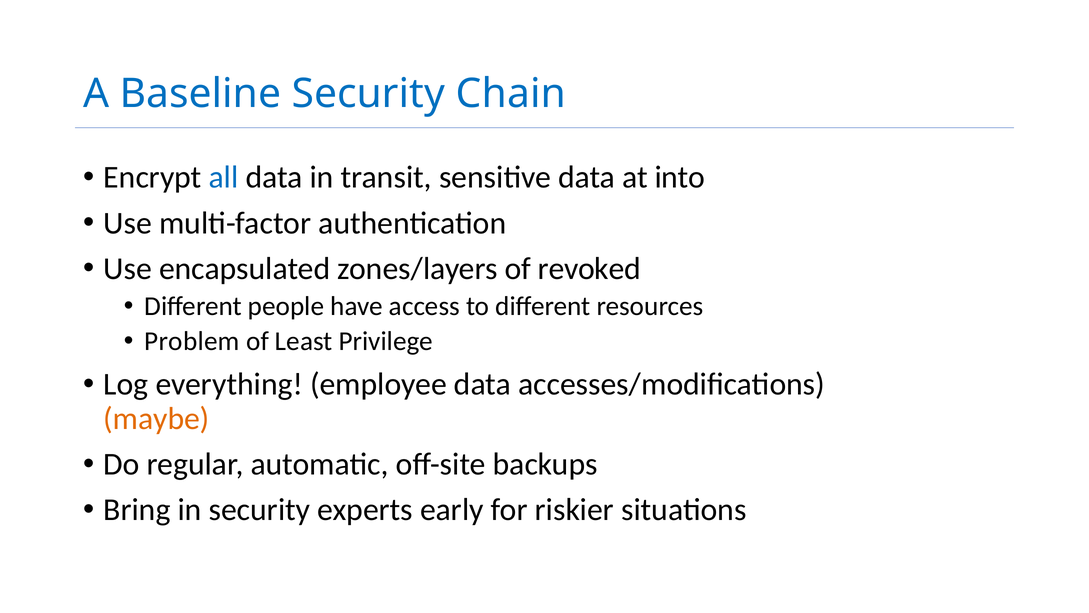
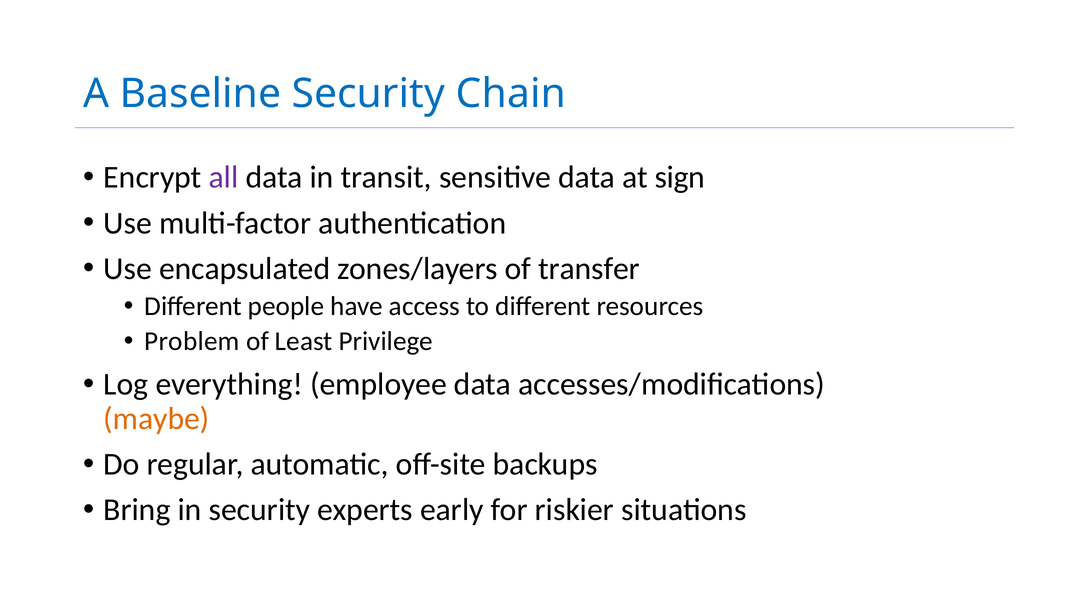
all colour: blue -> purple
into: into -> sign
revoked: revoked -> transfer
